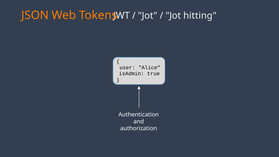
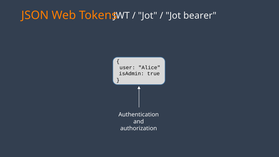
hitting: hitting -> bearer
